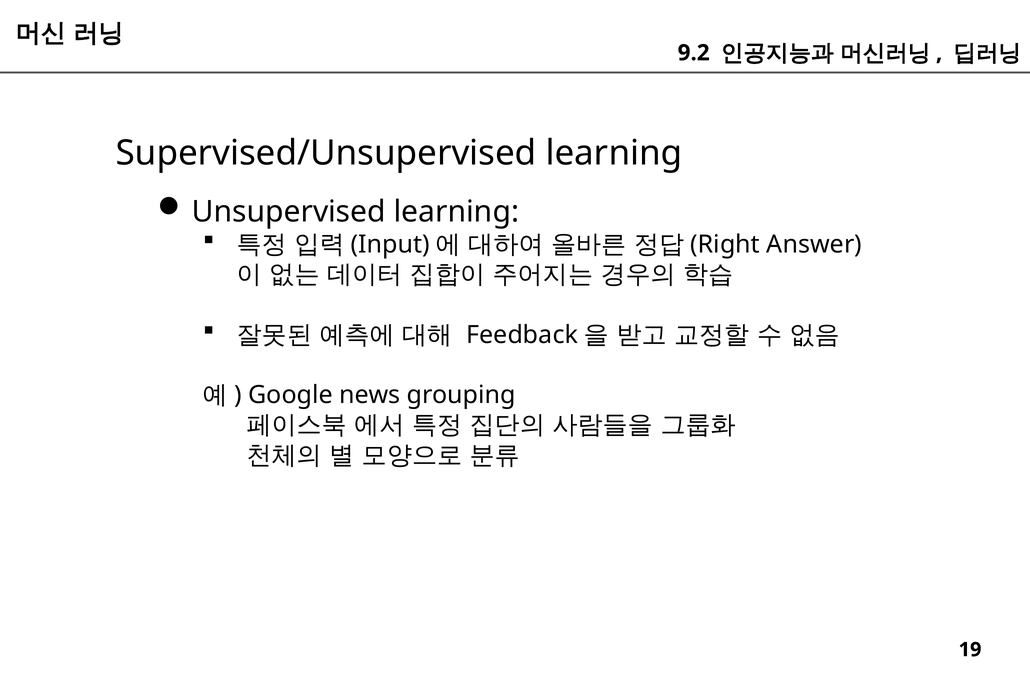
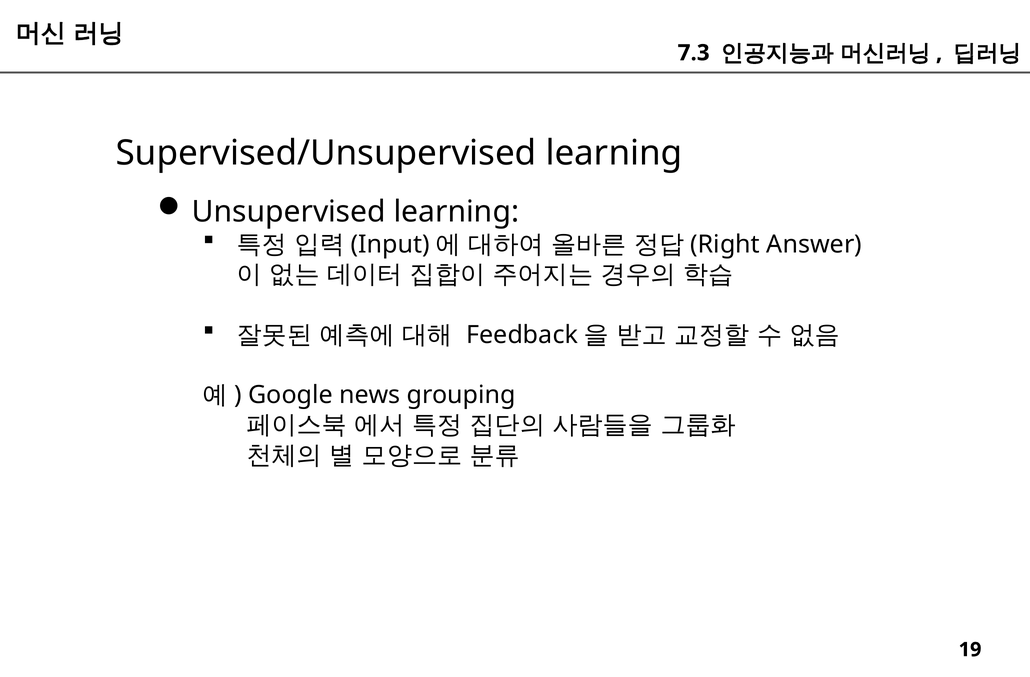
9.2: 9.2 -> 7.3
